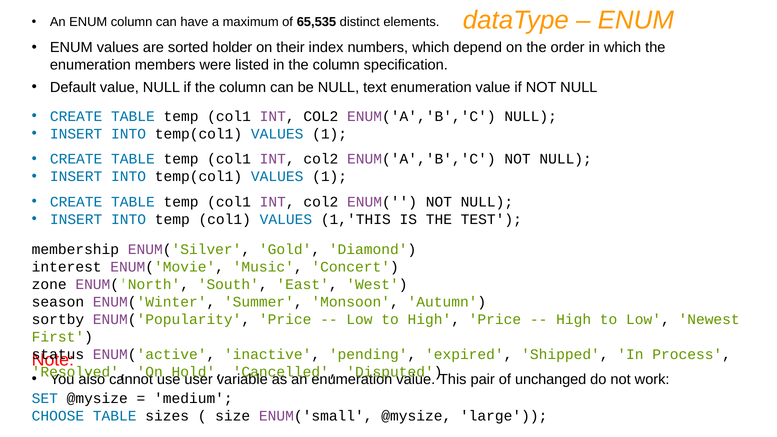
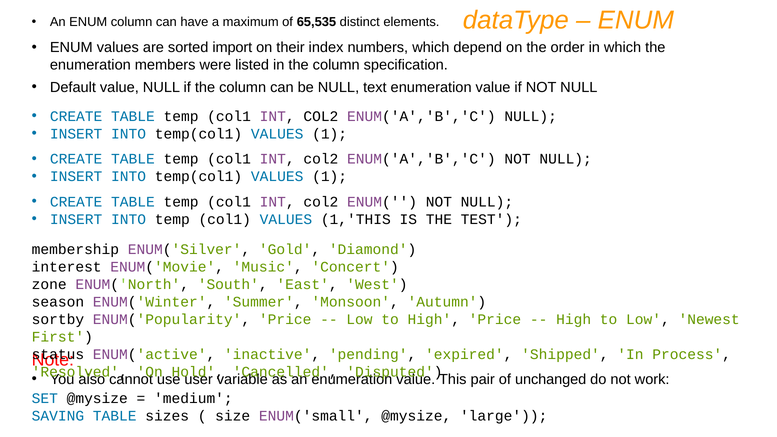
holder: holder -> import
CHOOSE: CHOOSE -> SAVING
